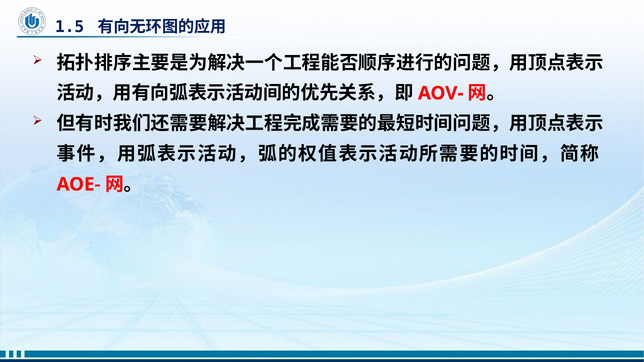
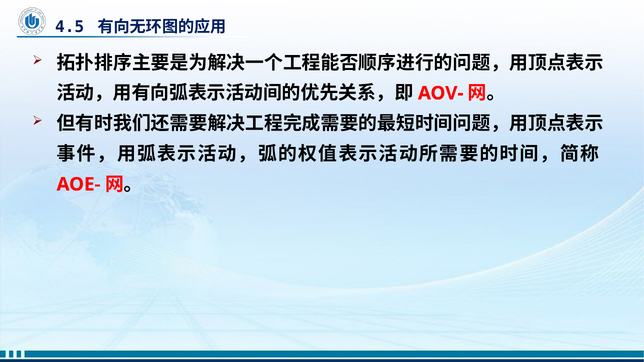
1.5: 1.5 -> 4.5
